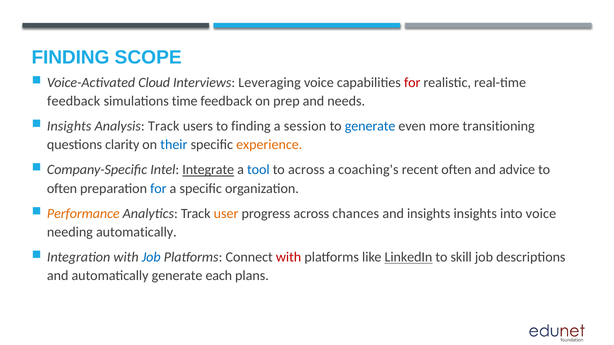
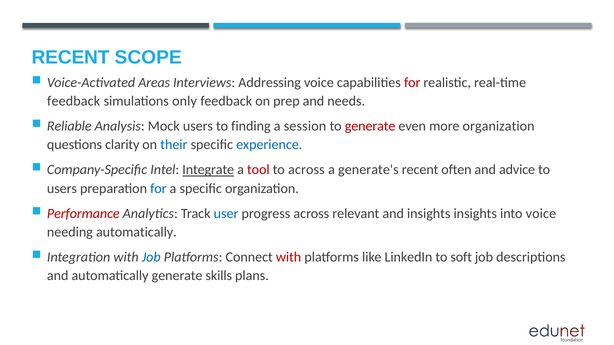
FINDING at (71, 58): FINDING -> RECENT
Cloud: Cloud -> Areas
Leveraging: Leveraging -> Addressing
time: time -> only
Insights at (69, 126): Insights -> Reliable
Analysis Track: Track -> Mock
generate at (370, 126) colour: blue -> red
more transitioning: transitioning -> organization
experience colour: orange -> blue
tool colour: blue -> red
coaching's: coaching's -> generate's
often at (62, 189): often -> users
Performance colour: orange -> red
user colour: orange -> blue
chances: chances -> relevant
LinkedIn underline: present -> none
skill: skill -> soft
each: each -> skills
